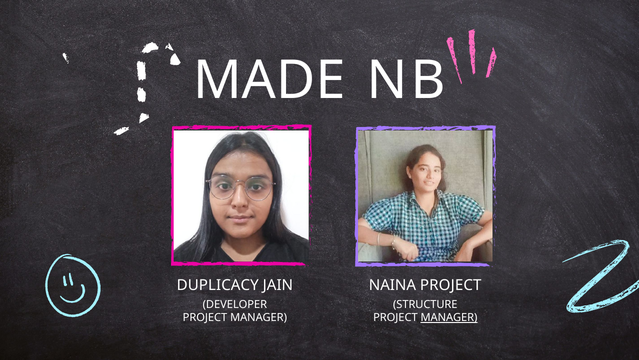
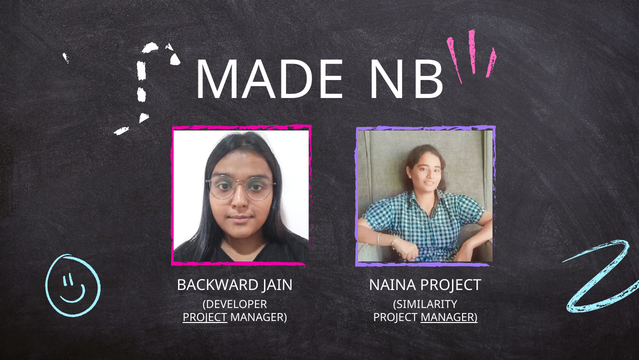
DUPLICACY: DUPLICACY -> BACKWARD
STRUCTURE: STRUCTURE -> SIMILARITY
PROJECT at (205, 317) underline: none -> present
